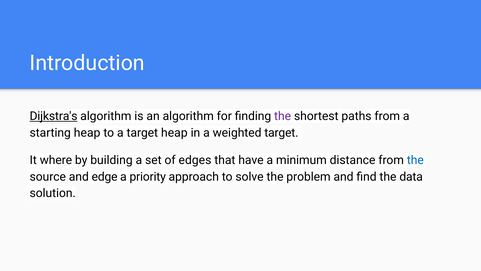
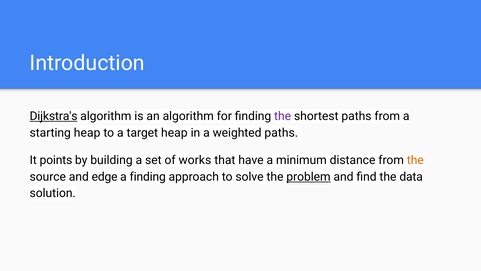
weighted target: target -> paths
where: where -> points
edges: edges -> works
the at (415, 160) colour: blue -> orange
a priority: priority -> finding
problem underline: none -> present
